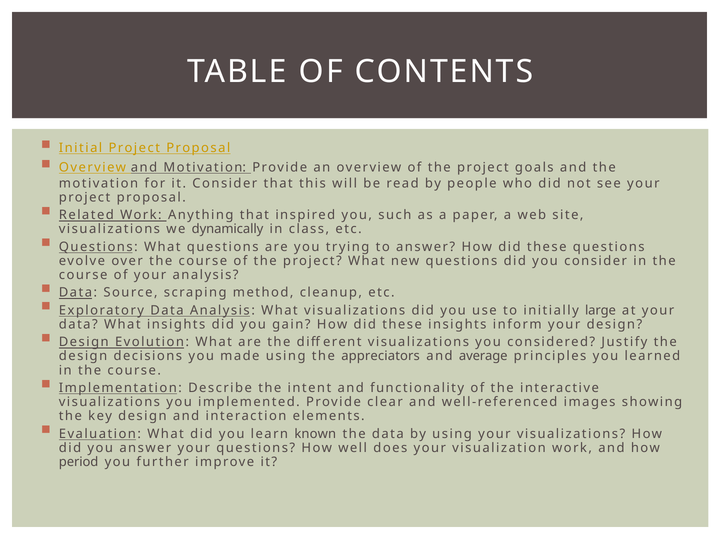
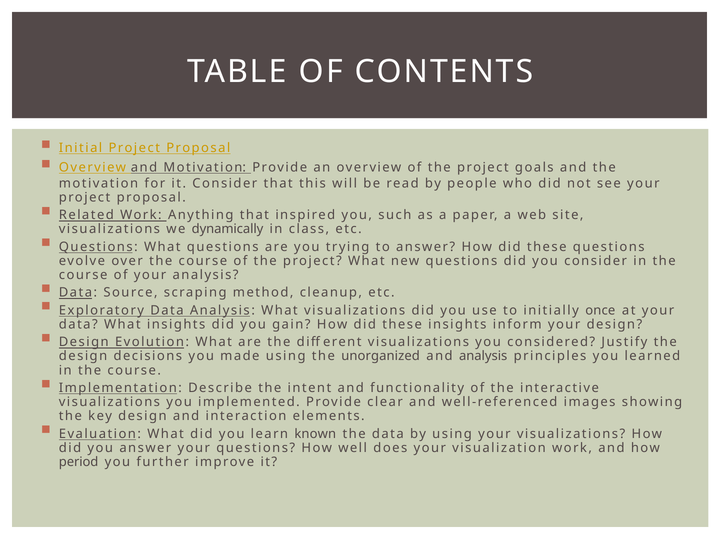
large: large -> once
appreciators: appreciators -> unorganized
and average: average -> analysis
